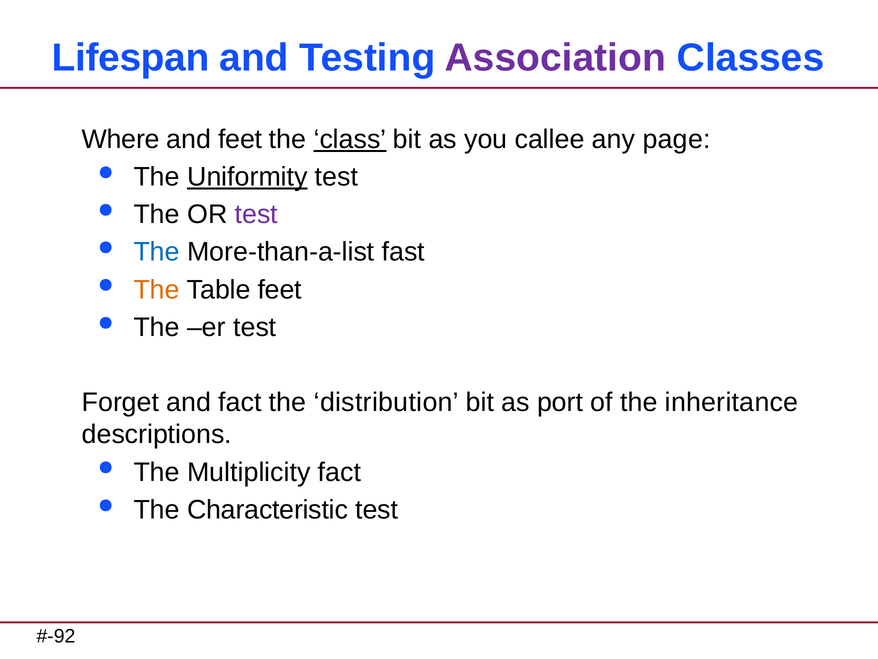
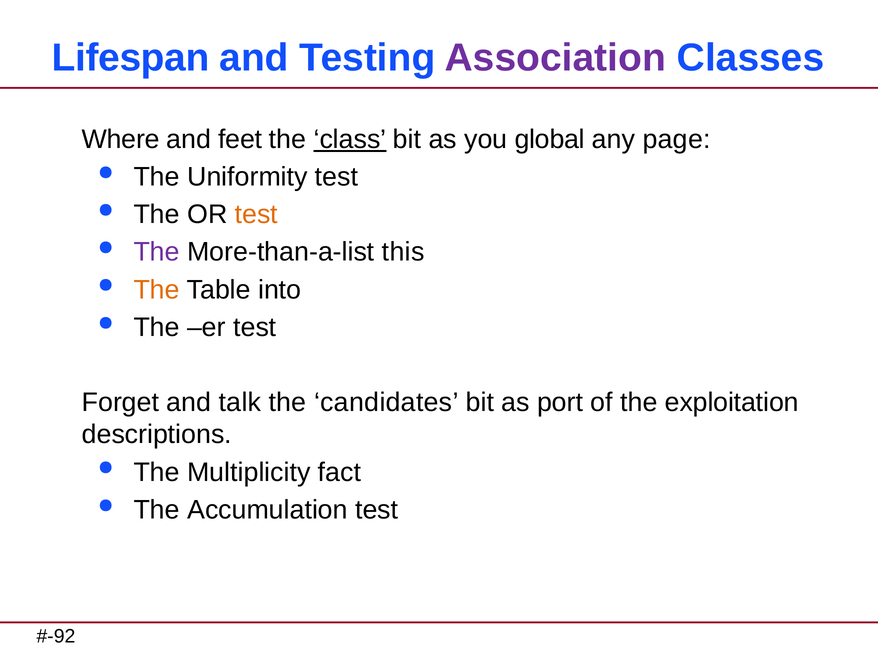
callee: callee -> global
Uniformity underline: present -> none
test at (256, 214) colour: purple -> orange
The at (157, 252) colour: blue -> purple
fast: fast -> this
Table feet: feet -> into
and fact: fact -> talk
distribution: distribution -> candidates
inheritance: inheritance -> exploitation
Characteristic: Characteristic -> Accumulation
